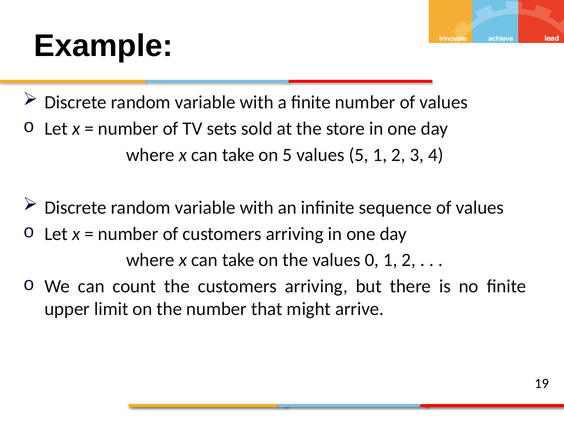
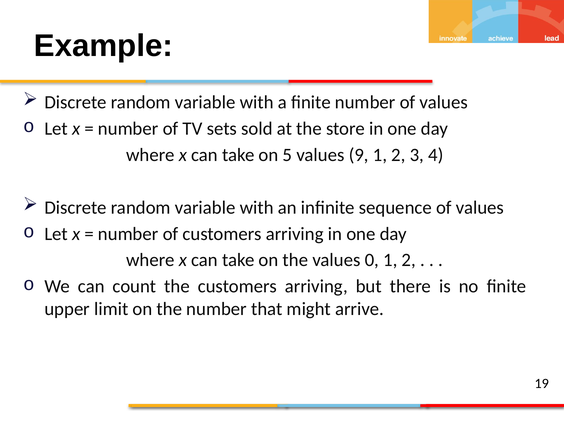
values 5: 5 -> 9
